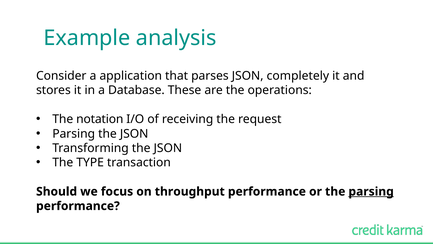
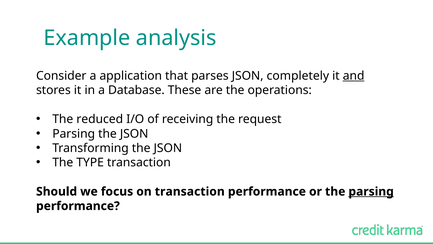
and underline: none -> present
notation: notation -> reduced
on throughput: throughput -> transaction
